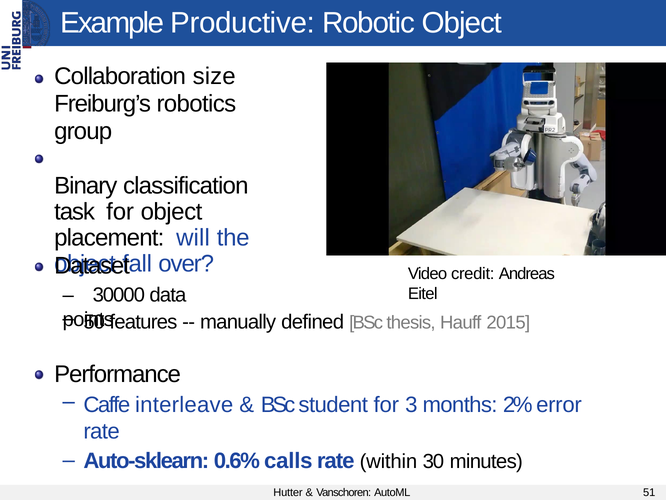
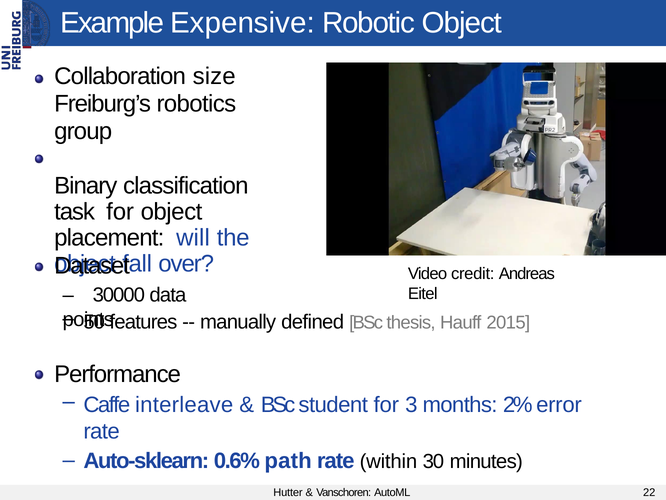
Productive: Productive -> Expensive
calls: calls -> path
51: 51 -> 22
